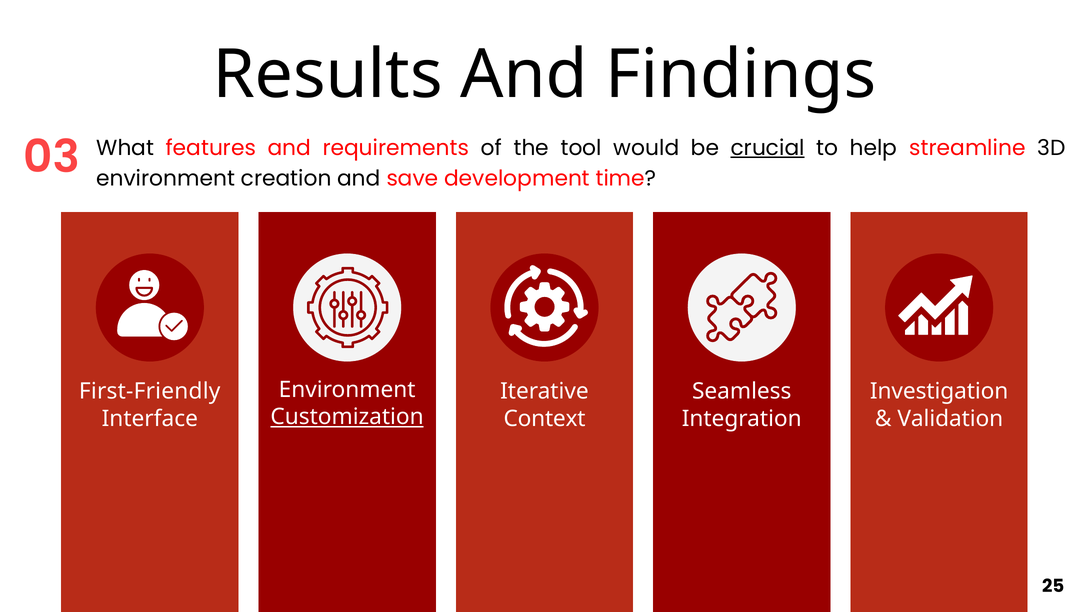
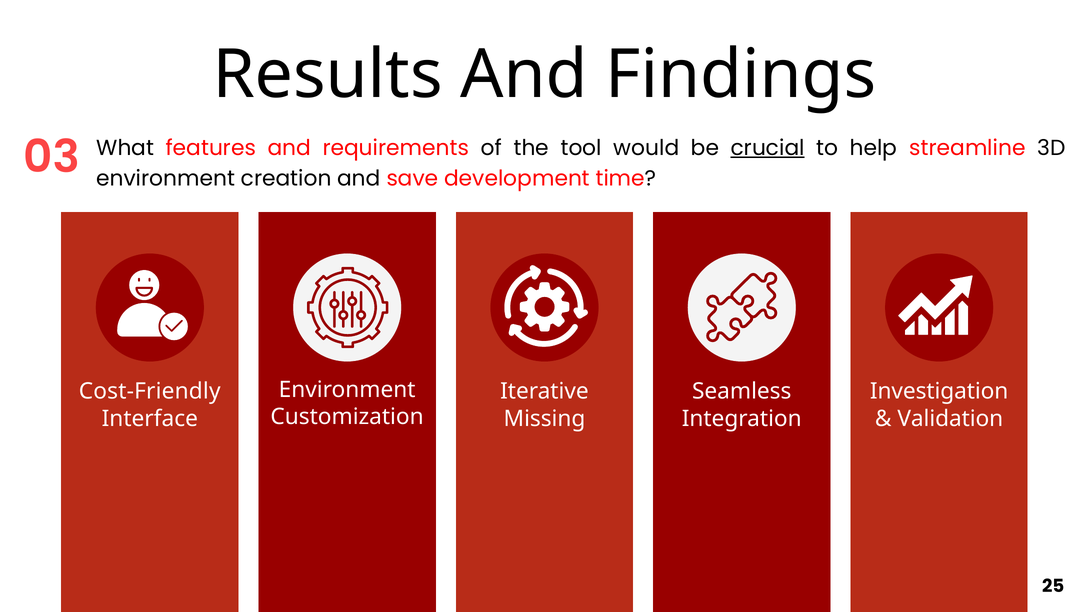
First-Friendly: First-Friendly -> Cost-Friendly
Customization underline: present -> none
Context: Context -> Missing
